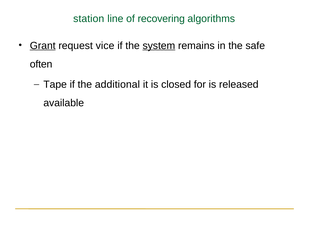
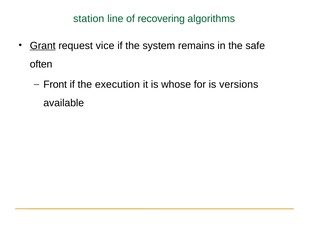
system underline: present -> none
Tape: Tape -> Front
additional: additional -> execution
closed: closed -> whose
released: released -> versions
